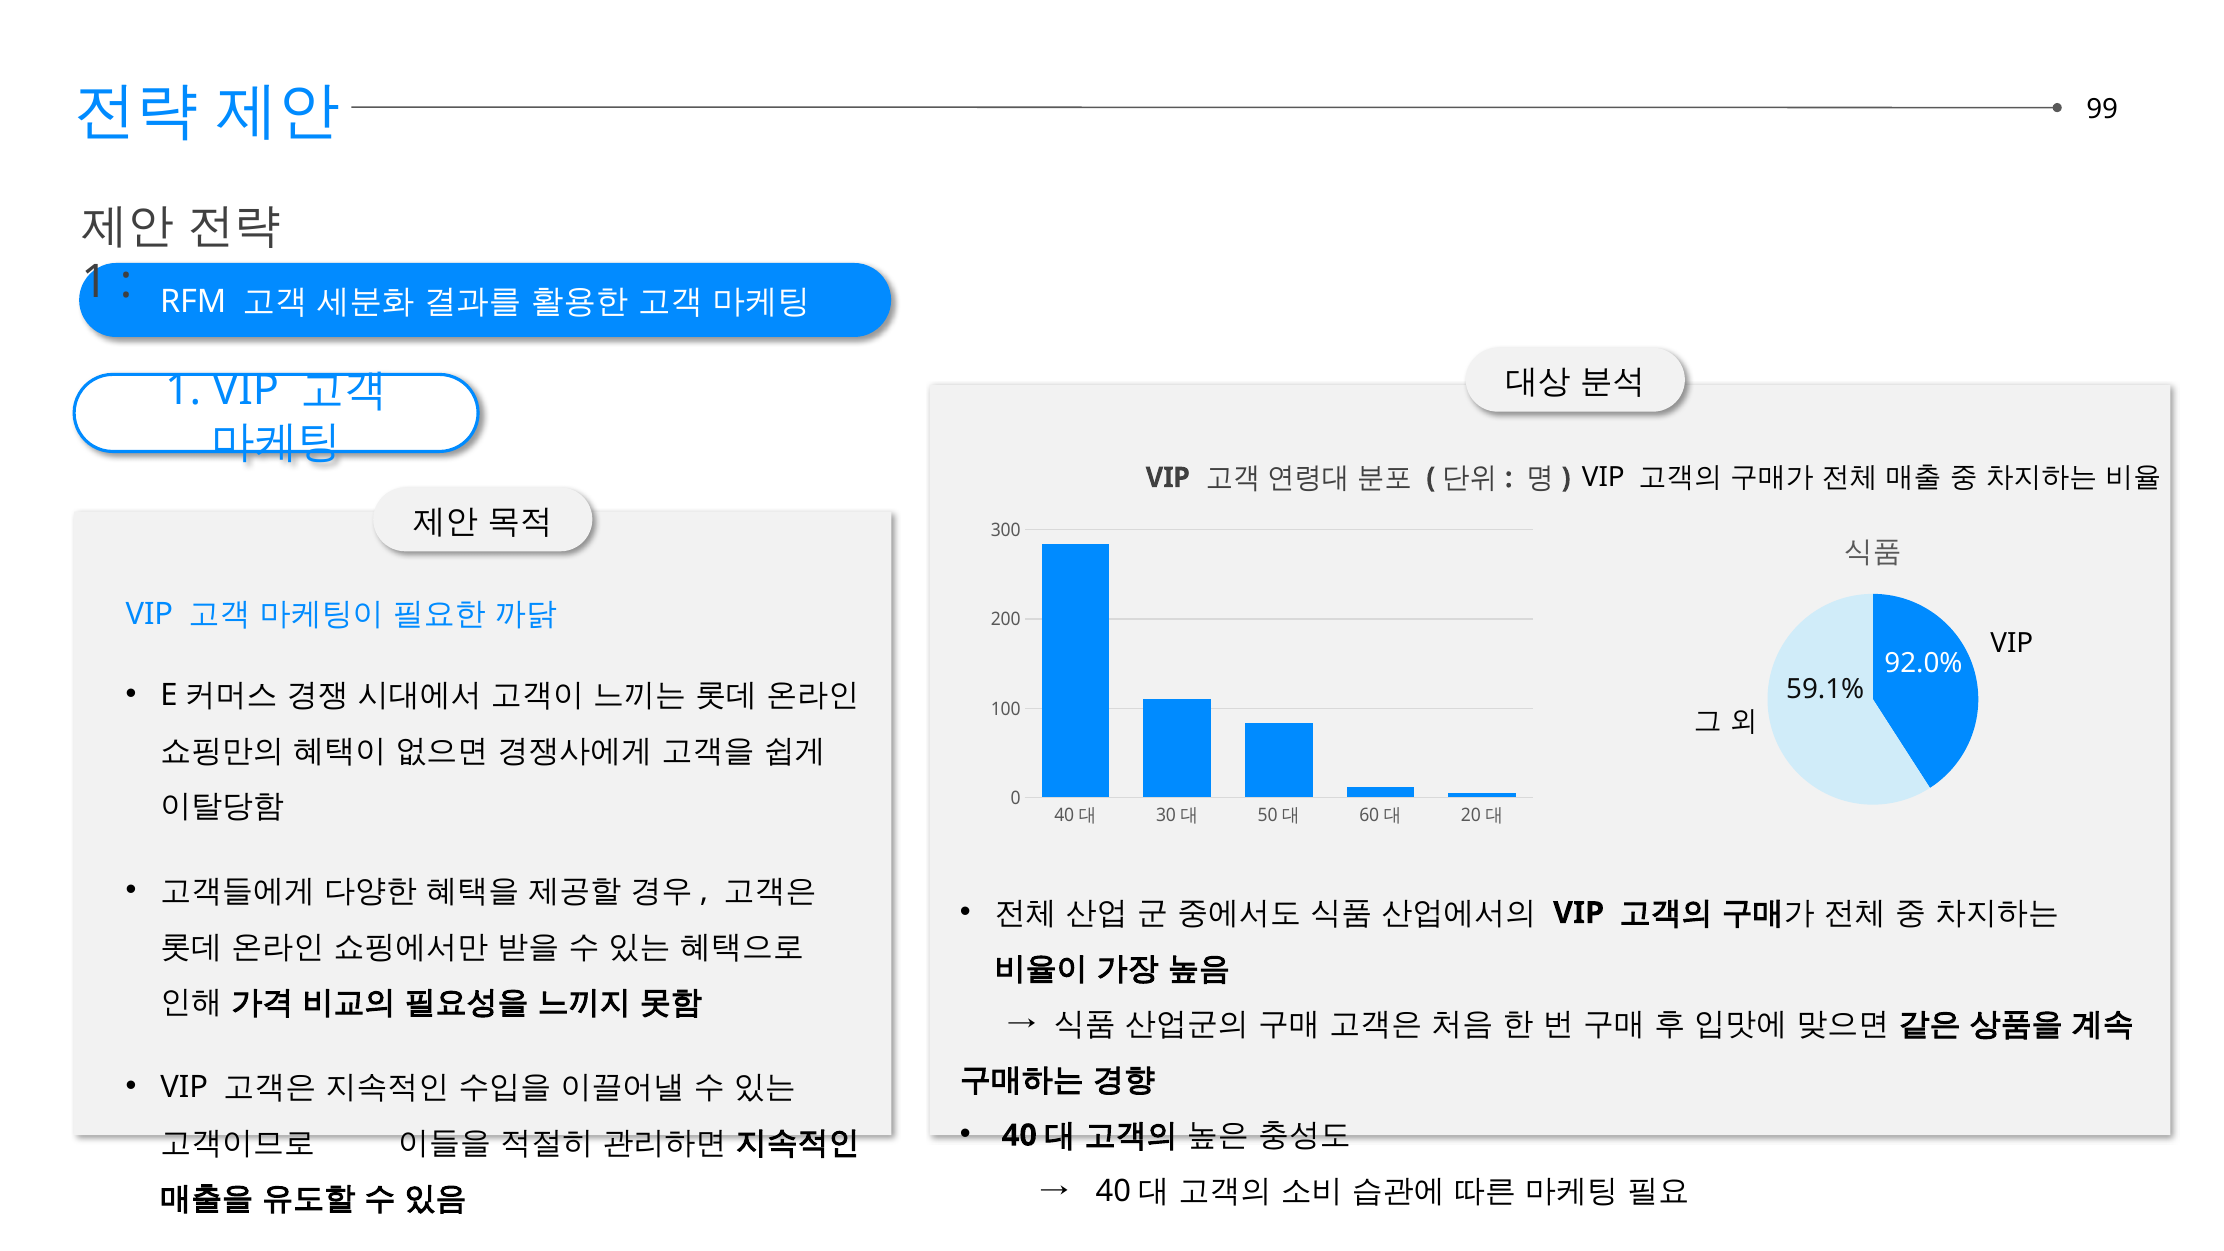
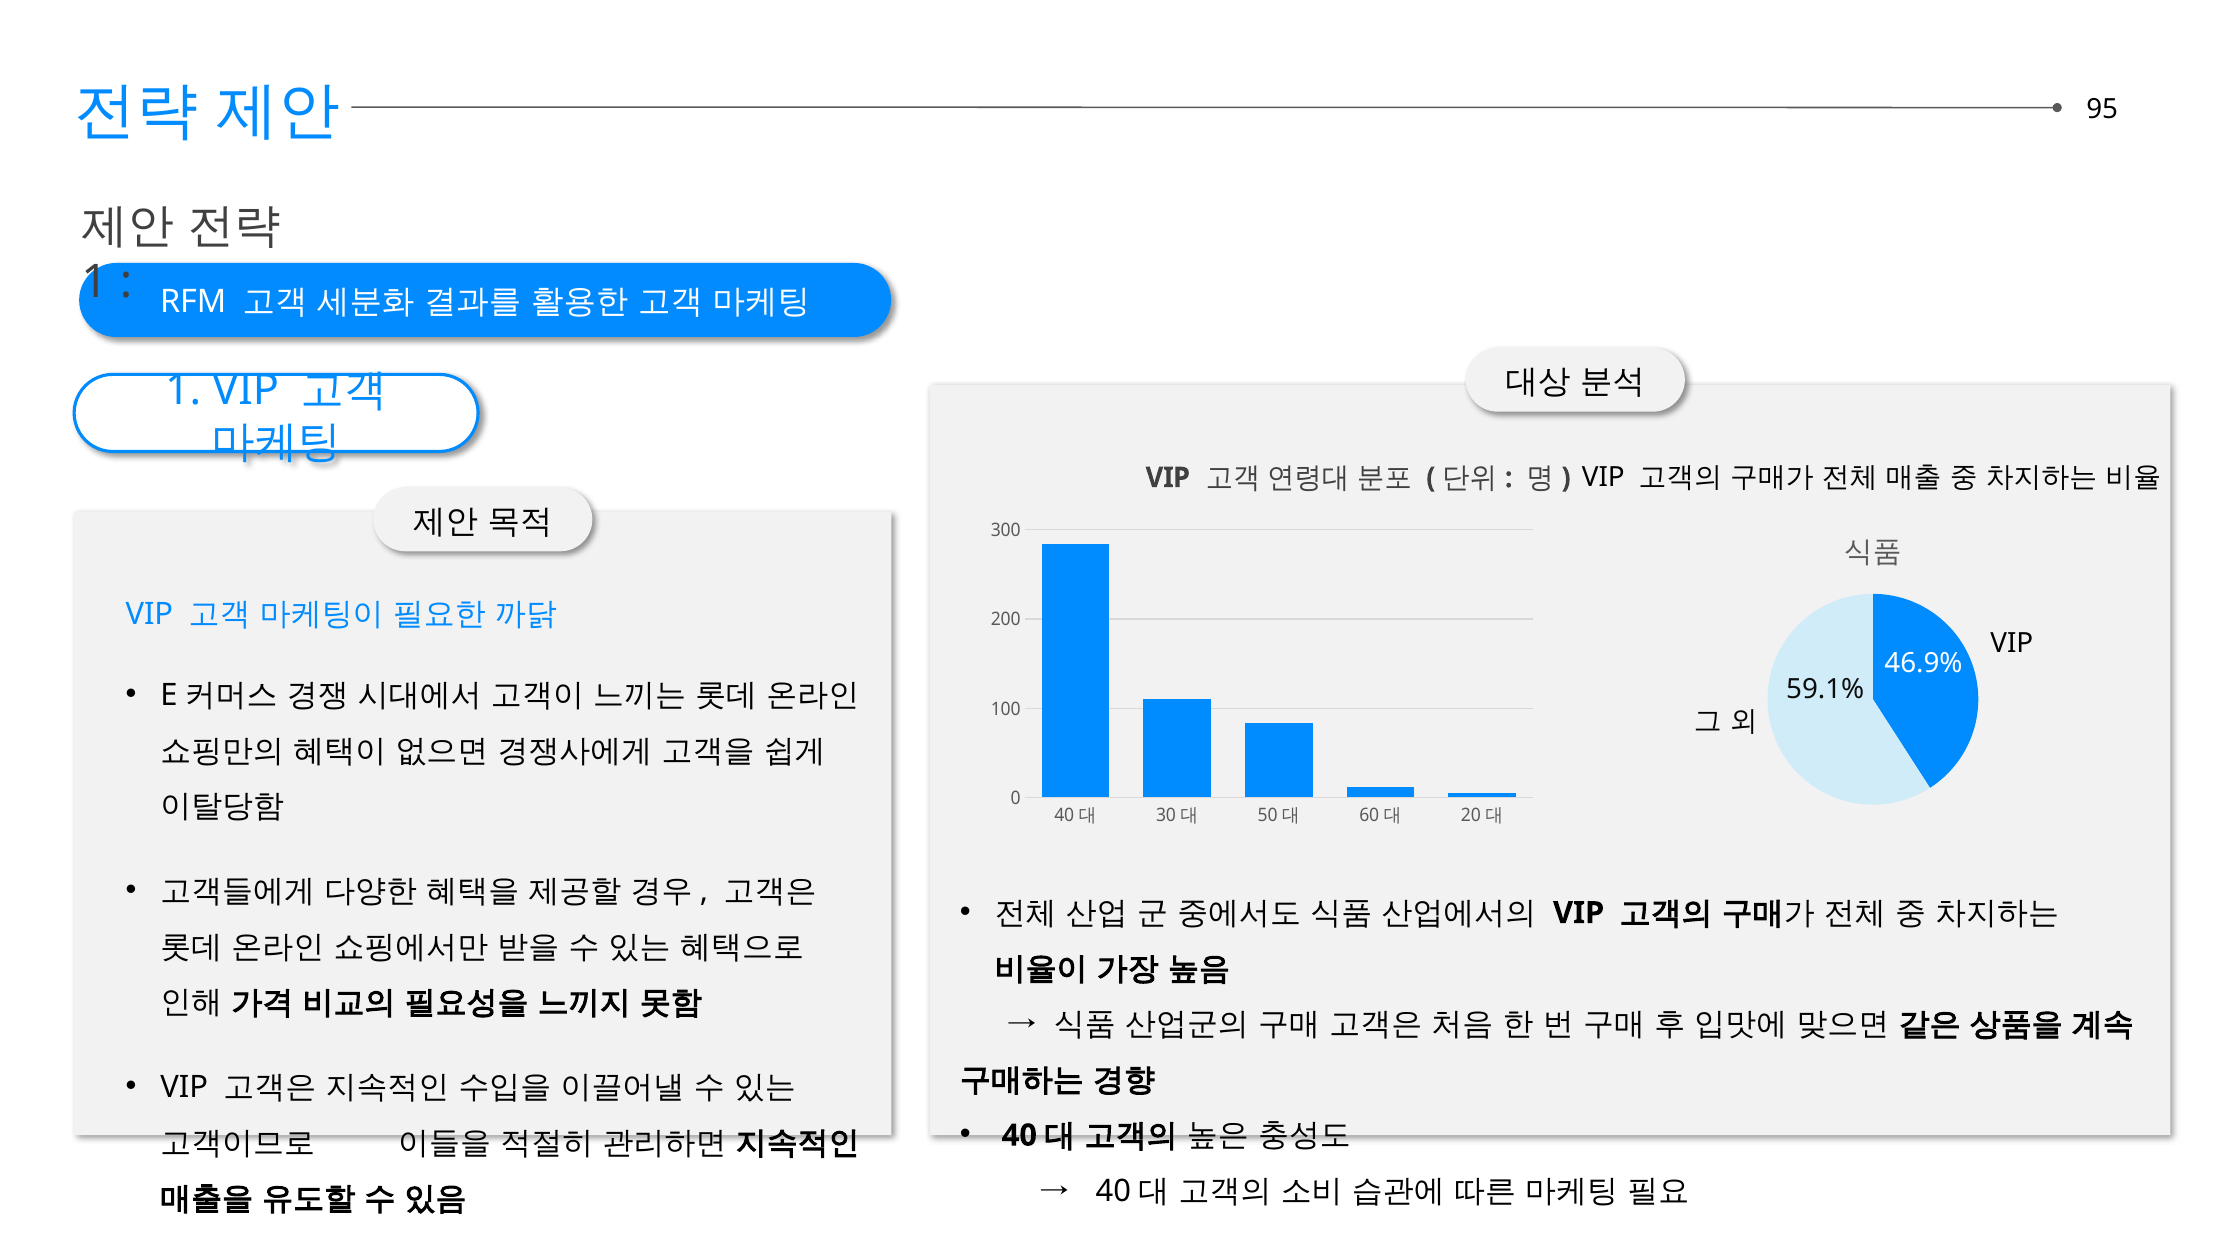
99: 99 -> 95
92.0%: 92.0% -> 46.9%
